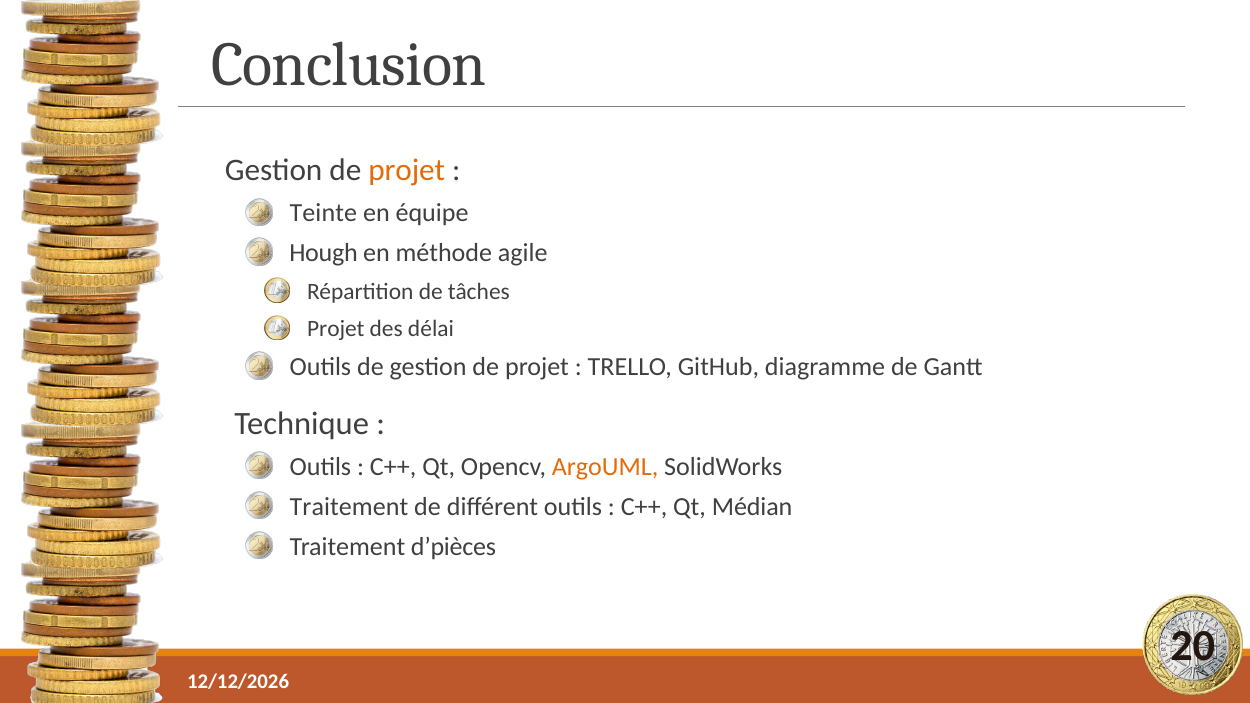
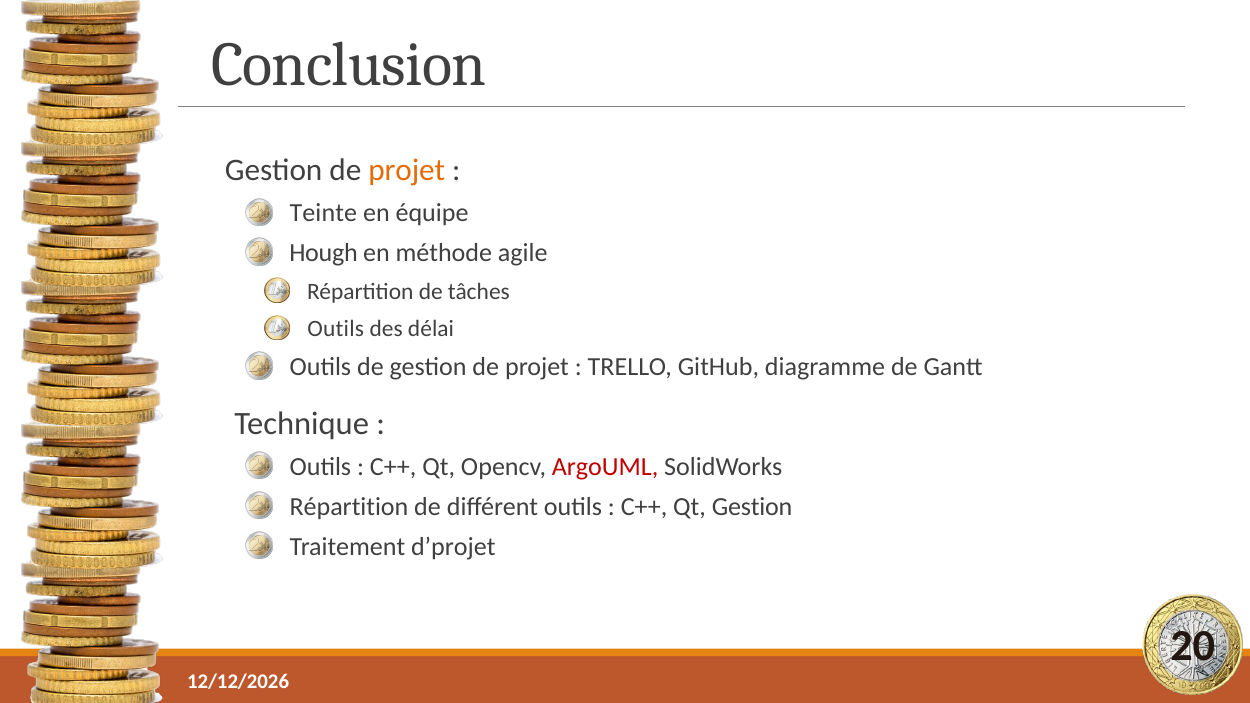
Projet at (336, 329): Projet -> Outils
ArgoUML colour: orange -> red
Traitement at (349, 507): Traitement -> Répartition
Qt Médian: Médian -> Gestion
d’pièces: d’pièces -> d’projet
